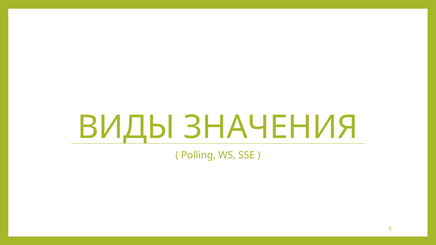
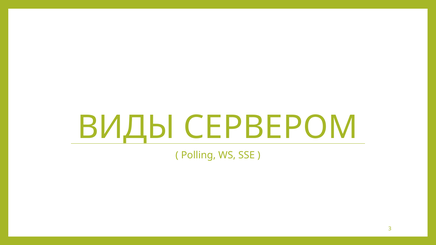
ЗНАЧЕНИЯ: ЗНАЧЕНИЯ -> СЕРВЕРОМ
